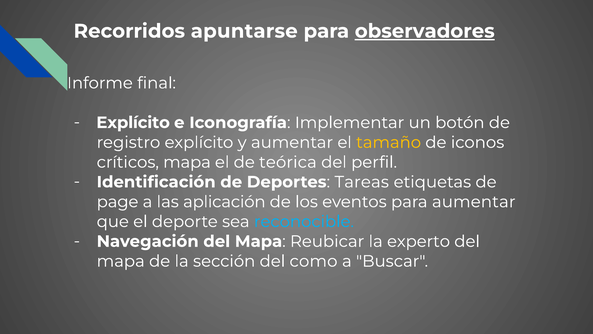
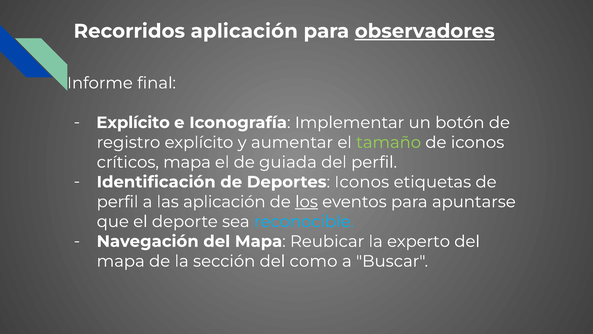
Recorridos apuntarse: apuntarse -> aplicación
tamaño colour: yellow -> light green
teórica: teórica -> guiada
Deportes Tareas: Tareas -> Iconos
page at (118, 202): page -> perfil
los underline: none -> present
para aumentar: aumentar -> apuntarse
